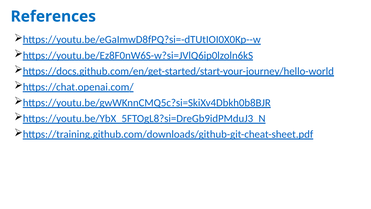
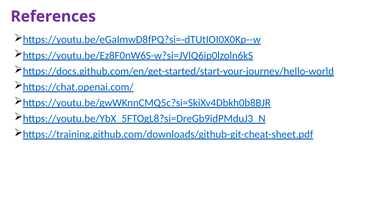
References colour: blue -> purple
